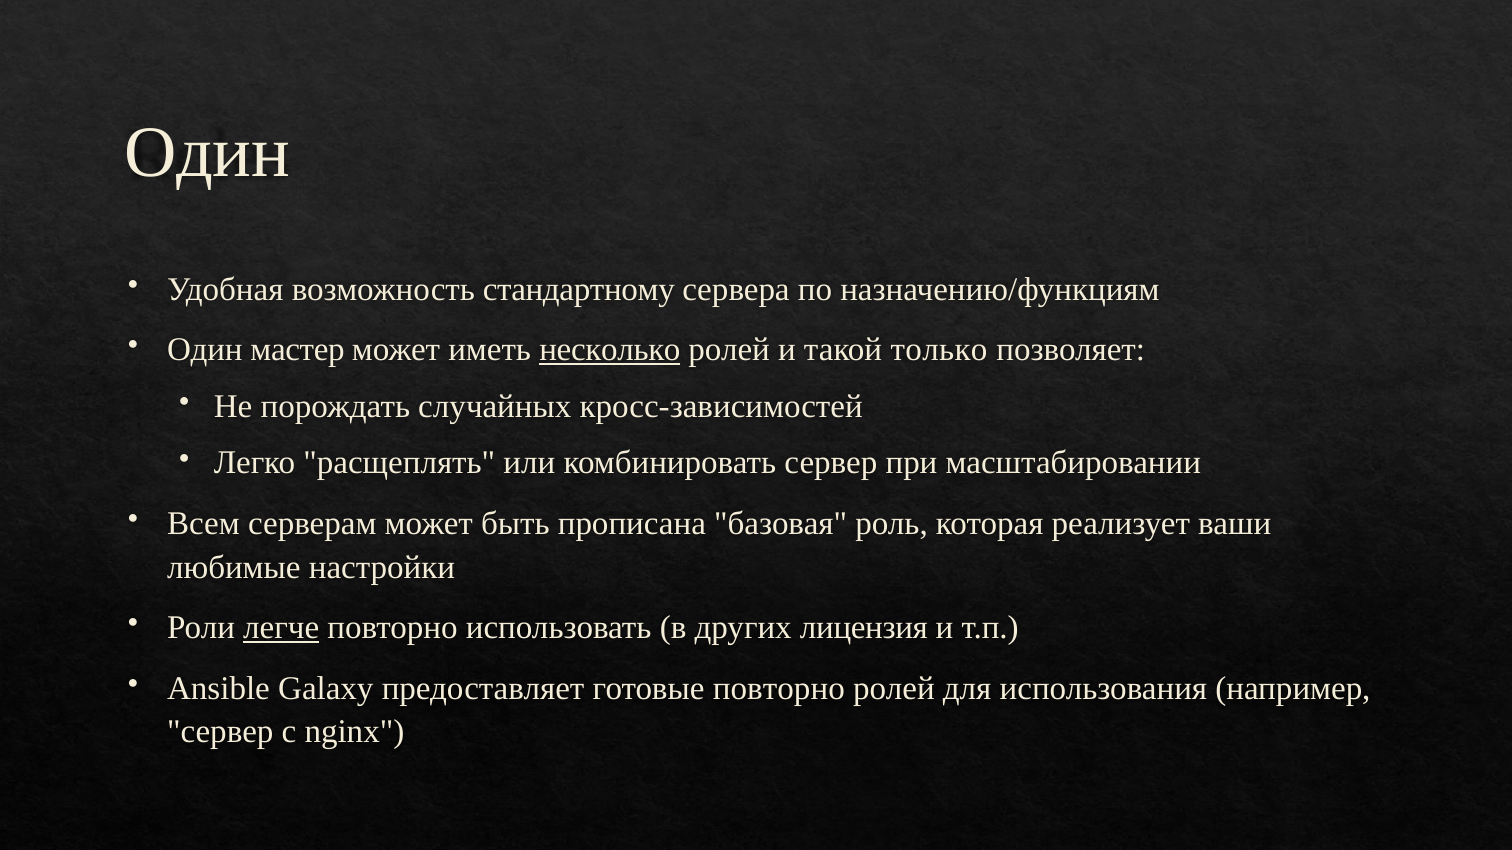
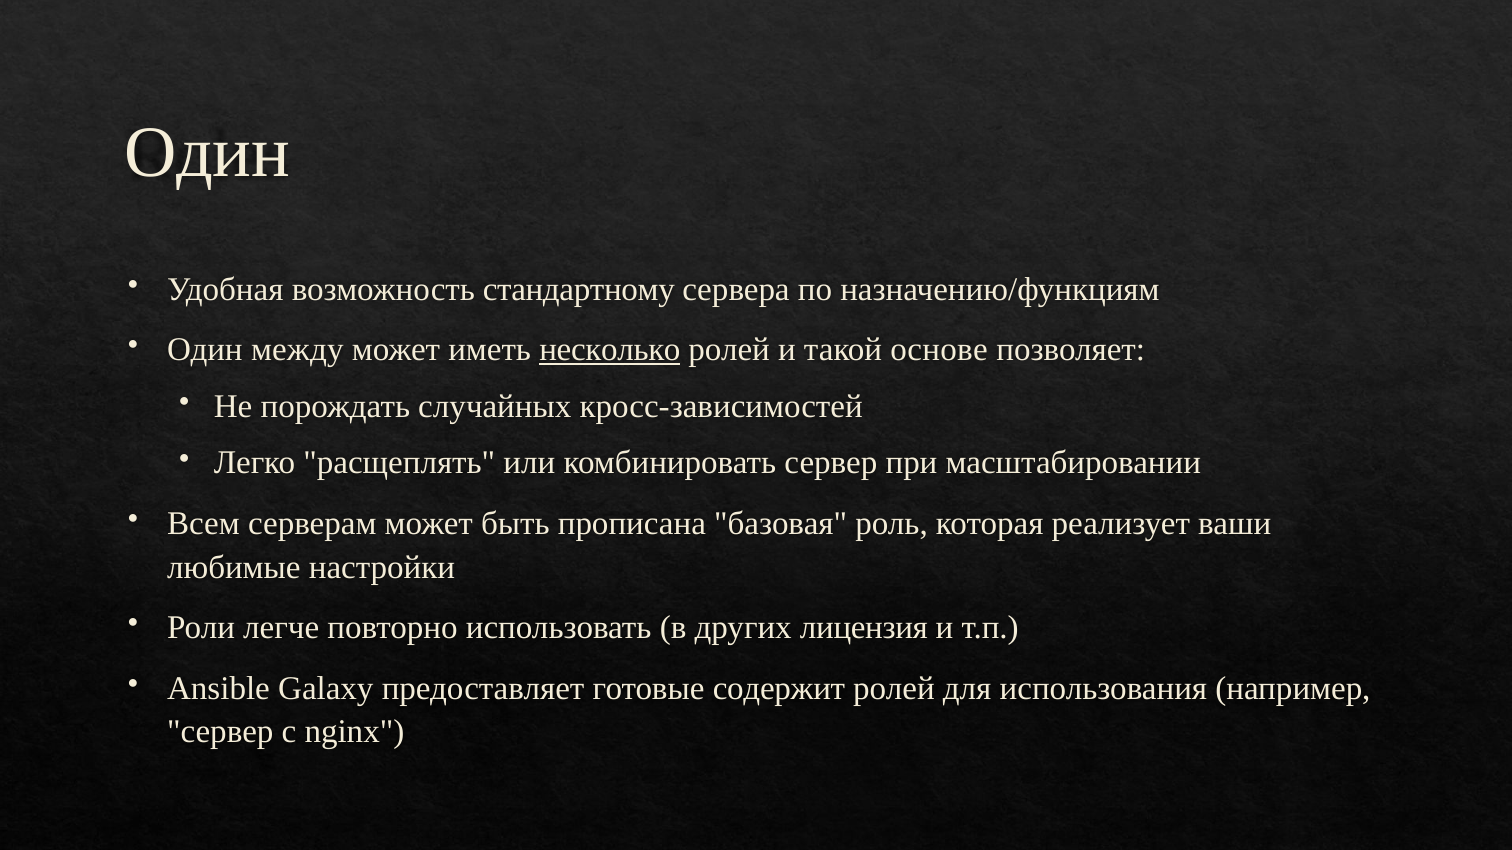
мастер: мастер -> между
только: только -> основе
легче underline: present -> none
готовые повторно: повторно -> содержит
